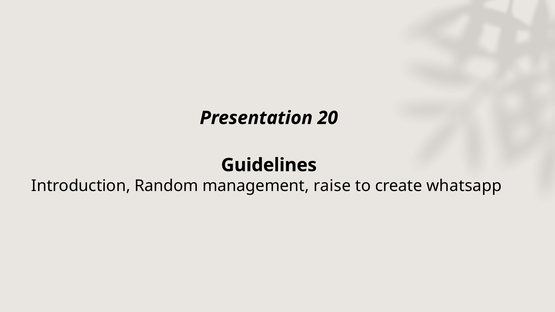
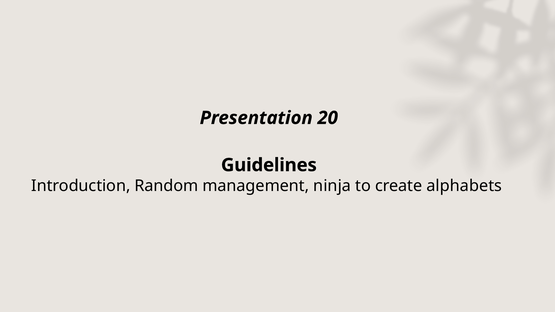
raise: raise -> ninja
whatsapp: whatsapp -> alphabets
